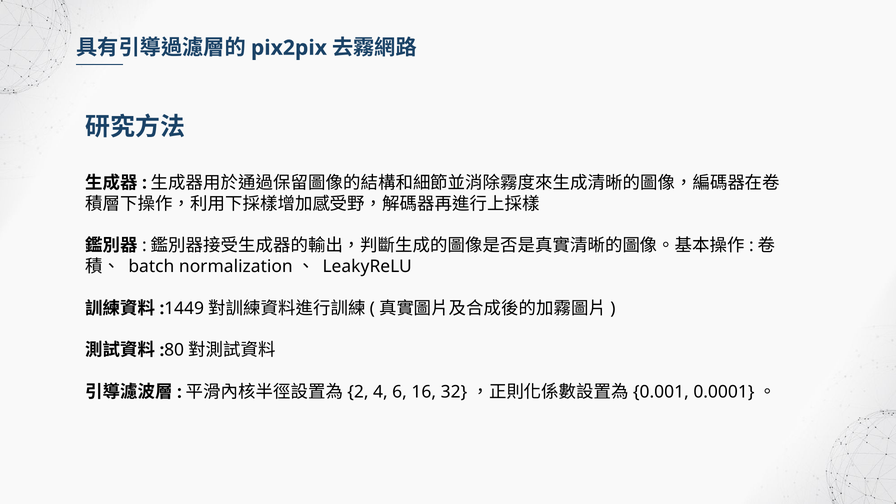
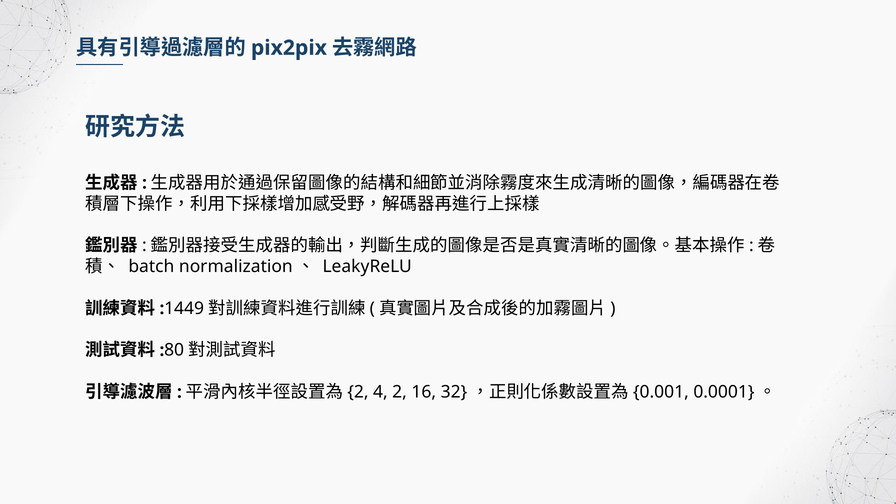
6: 6 -> 2
